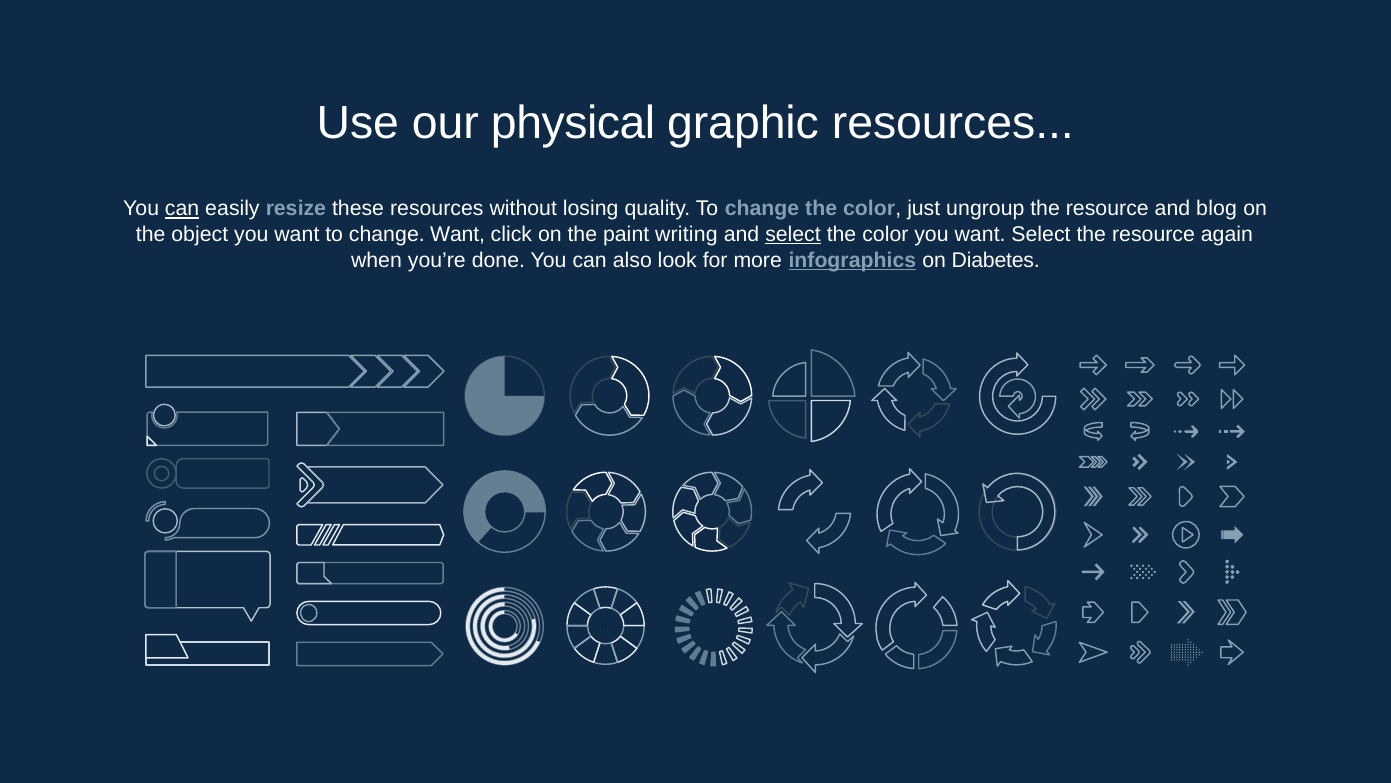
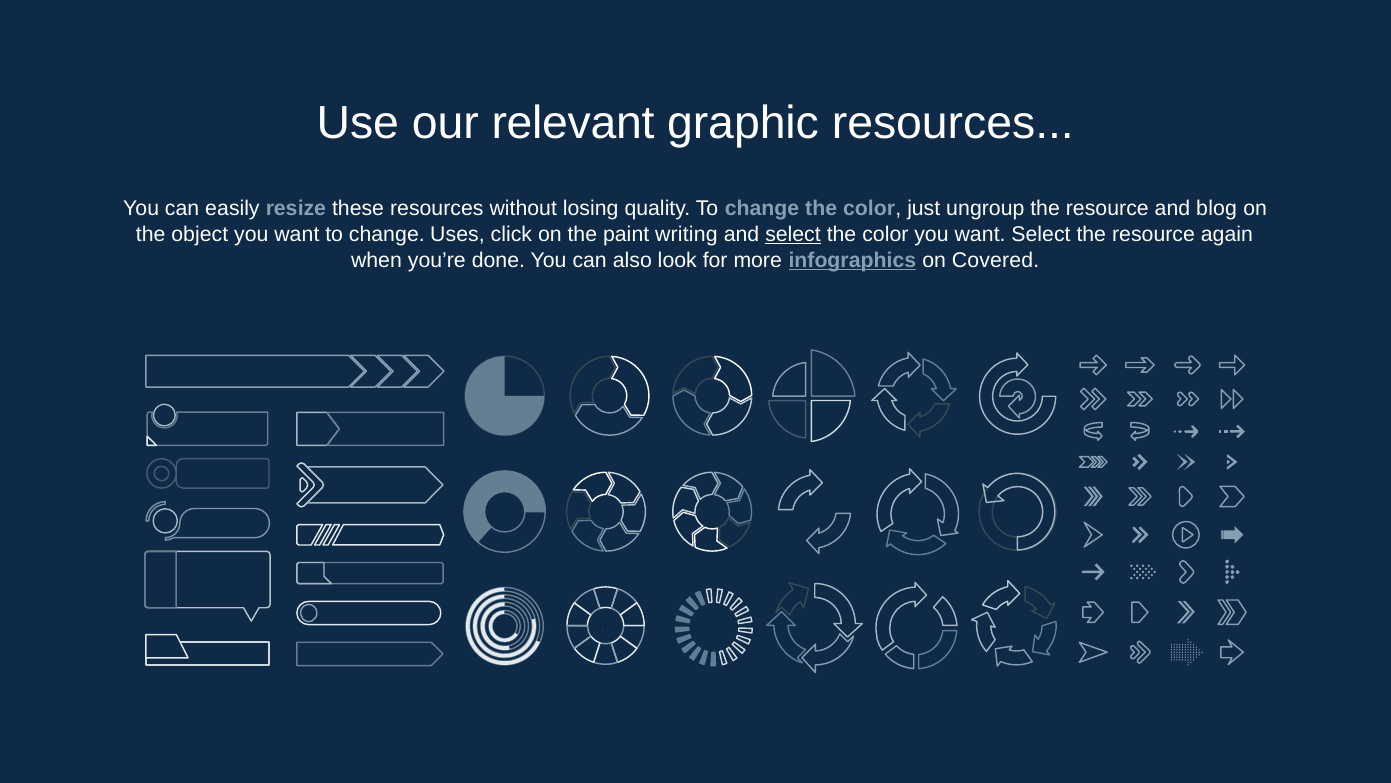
physical: physical -> relevant
can at (182, 209) underline: present -> none
change Want: Want -> Uses
Diabetes: Diabetes -> Covered
